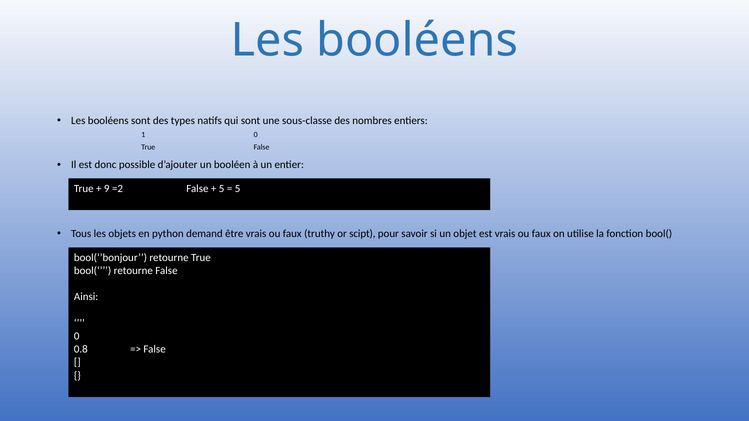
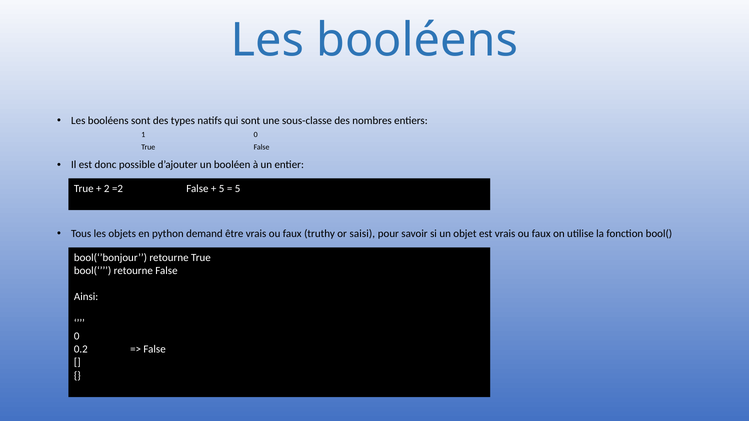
9: 9 -> 2
scipt: scipt -> saisi
0.8: 0.8 -> 0.2
